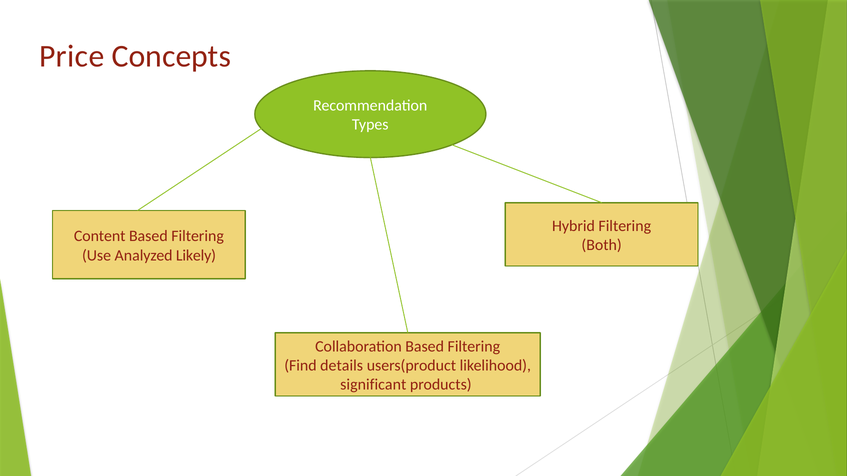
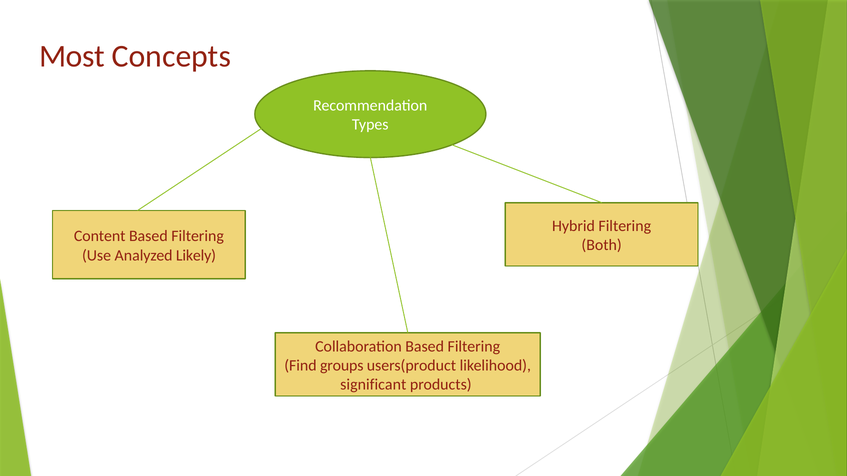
Price: Price -> Most
details: details -> groups
